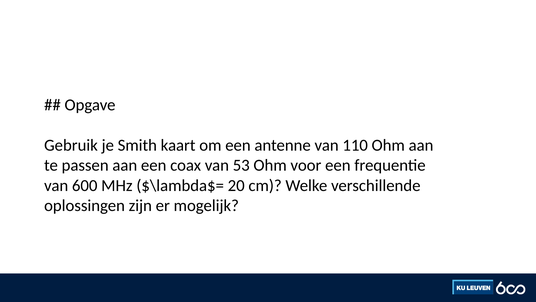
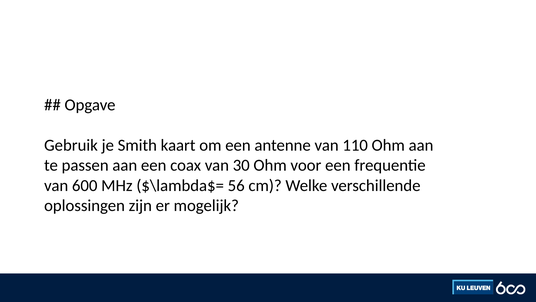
53: 53 -> 30
20: 20 -> 56
